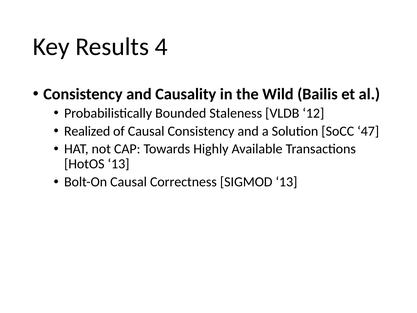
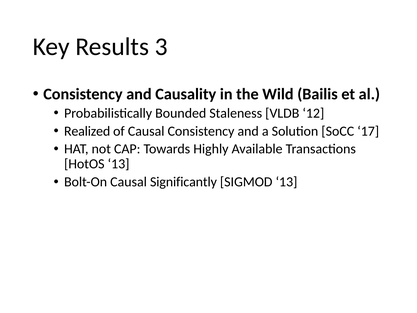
4: 4 -> 3
47: 47 -> 17
Correctness: Correctness -> Significantly
